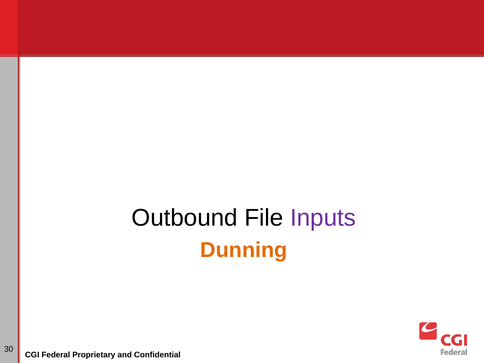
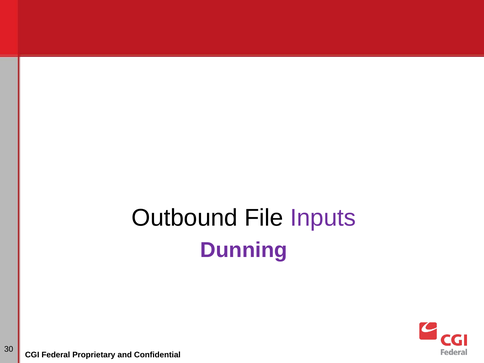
Dunning colour: orange -> purple
